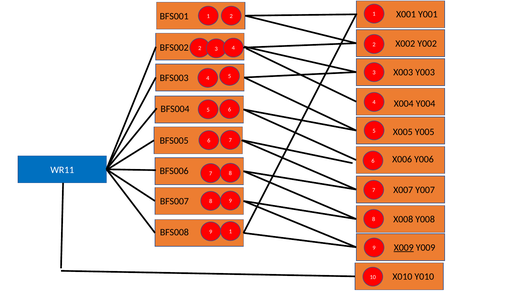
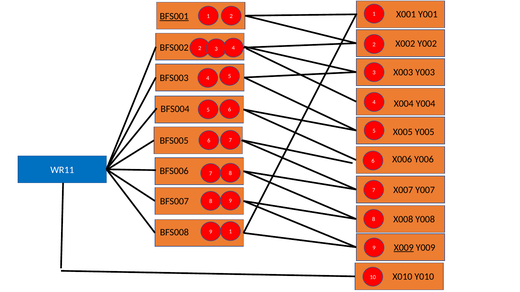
BFS001 underline: none -> present
